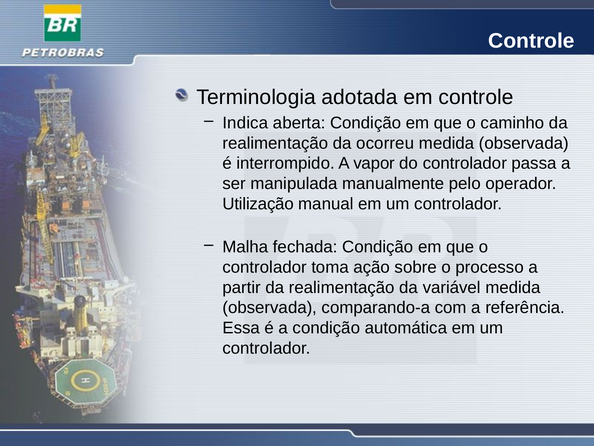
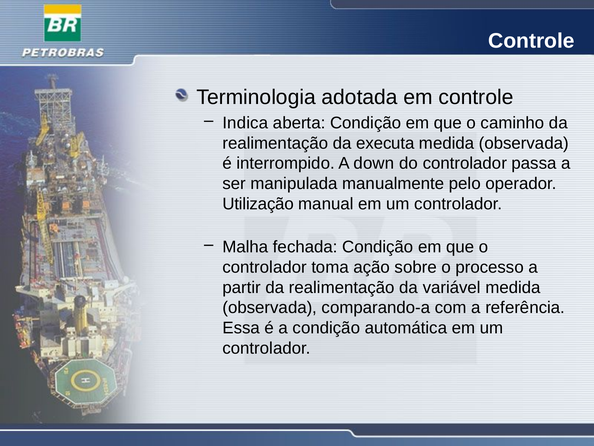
ocorreu: ocorreu -> executa
vapor: vapor -> down
